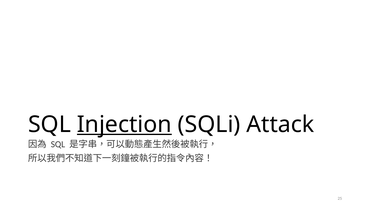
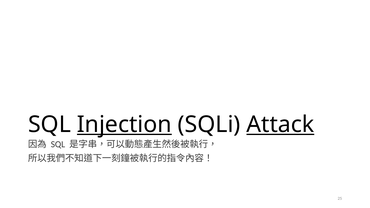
Attack underline: none -> present
